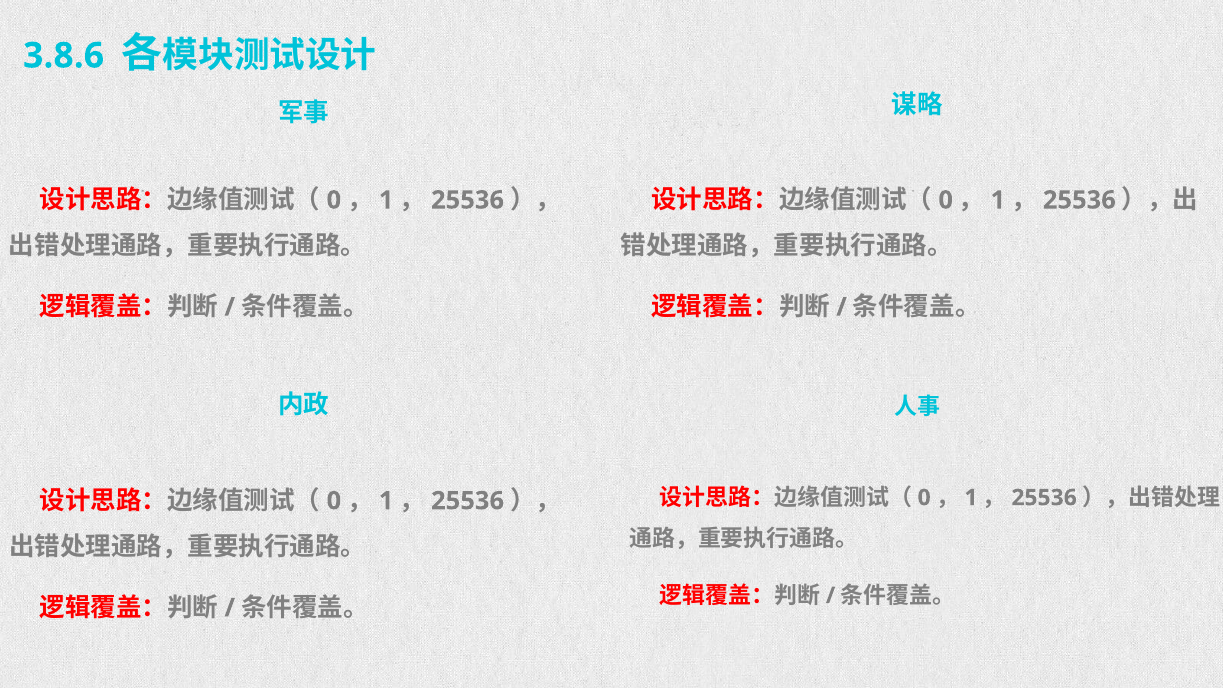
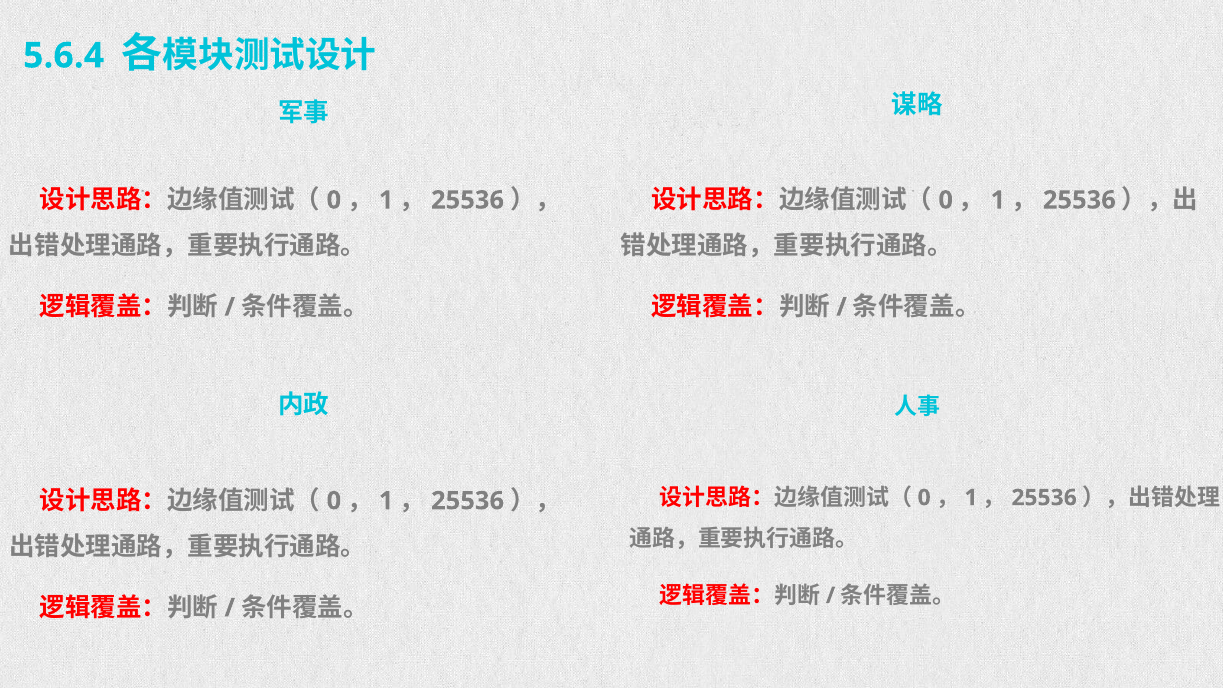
3.8.6: 3.8.6 -> 5.6.4
